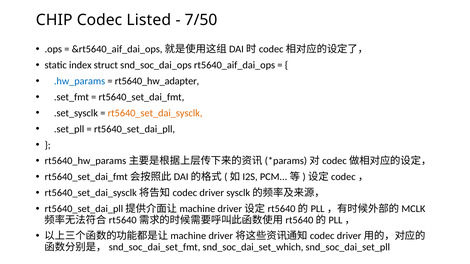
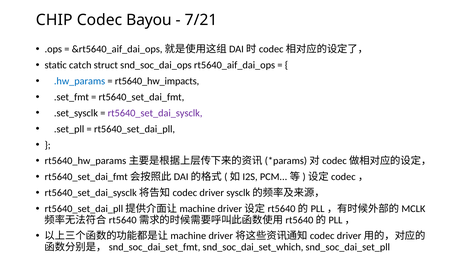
Listed: Listed -> Bayou
7/50: 7/50 -> 7/21
index: index -> catch
rt5640_hw_adapter: rt5640_hw_adapter -> rt5640_hw_impacts
rt5640_set_dai_sysclk colour: orange -> purple
